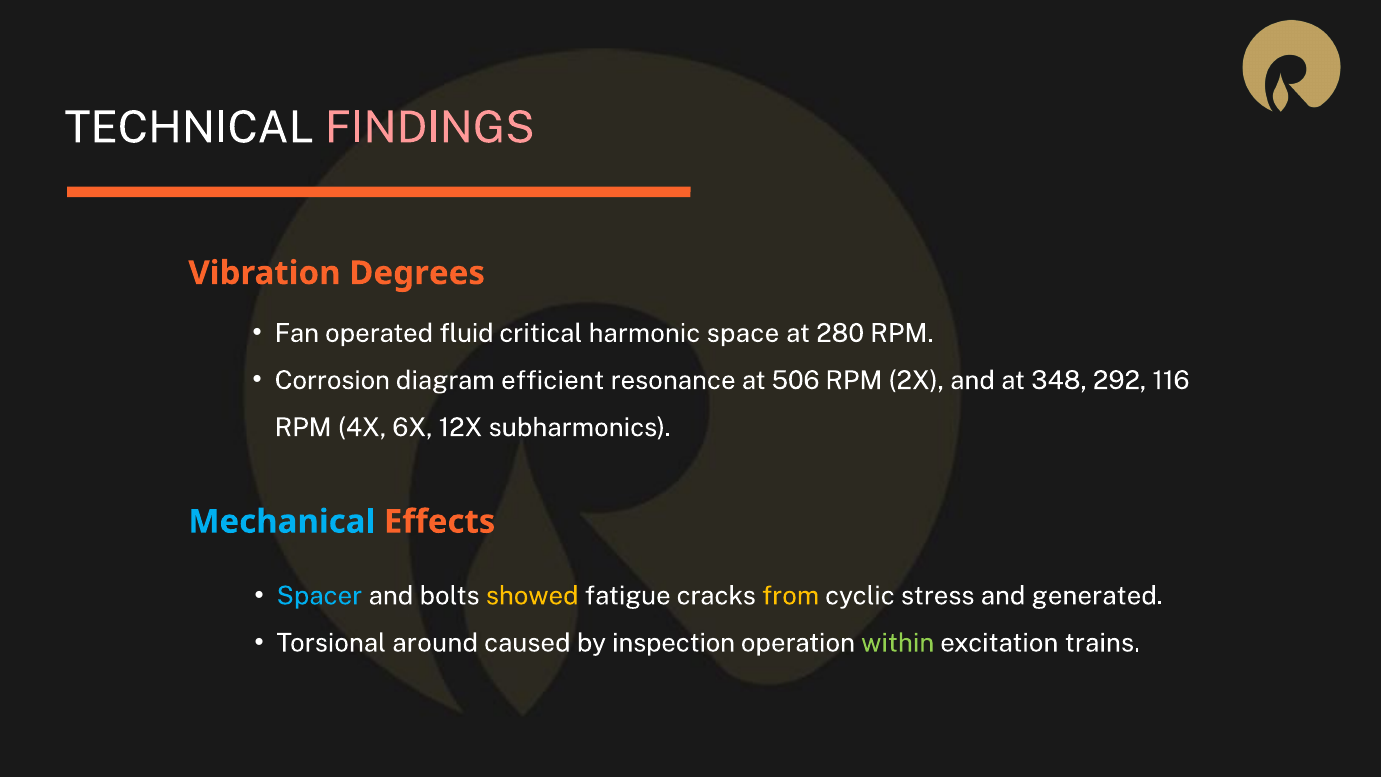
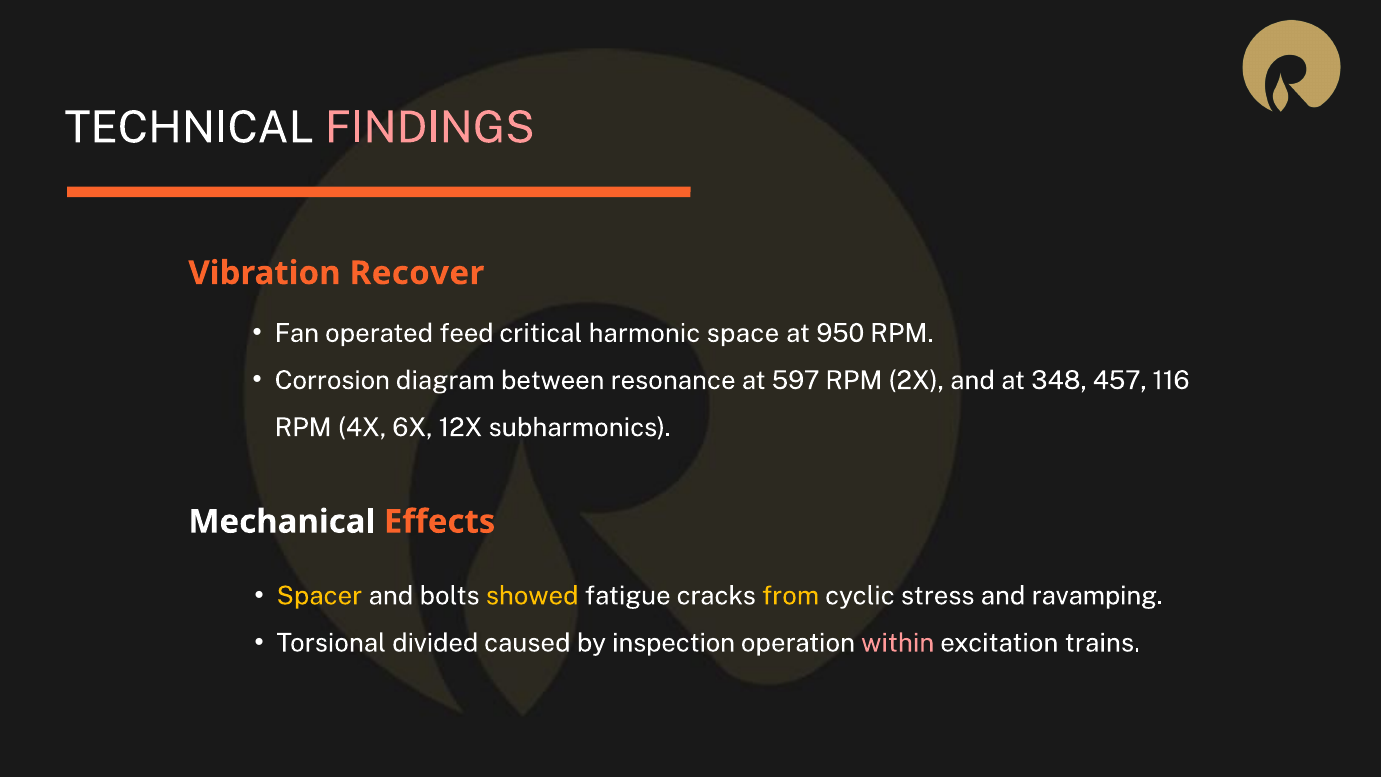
Degrees: Degrees -> Recover
fluid: fluid -> feed
280: 280 -> 950
efficient: efficient -> between
506: 506 -> 597
292: 292 -> 457
Mechanical colour: light blue -> white
Spacer colour: light blue -> yellow
generated: generated -> ravamping
around: around -> divided
within colour: light green -> pink
